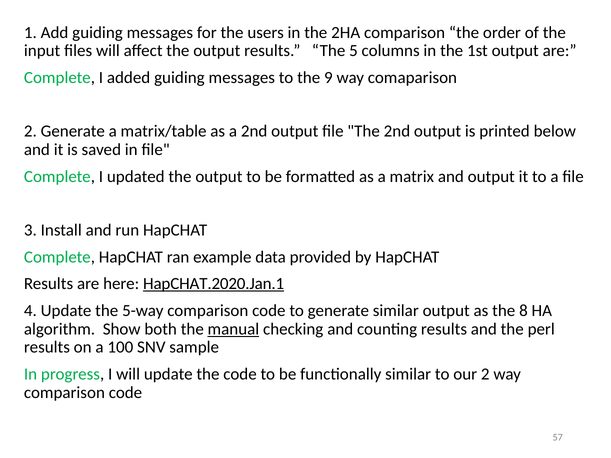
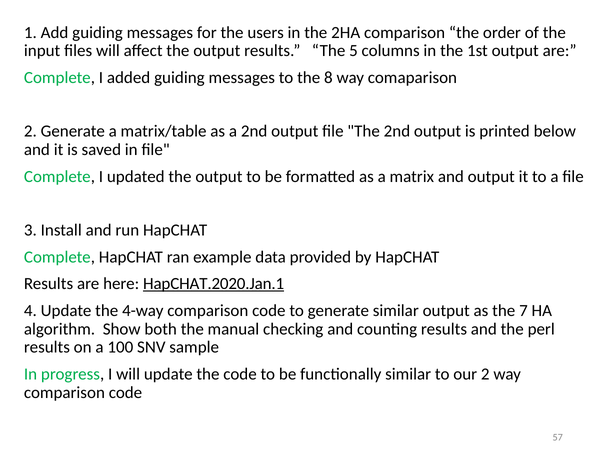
9: 9 -> 8
5-way: 5-way -> 4-way
8: 8 -> 7
manual underline: present -> none
